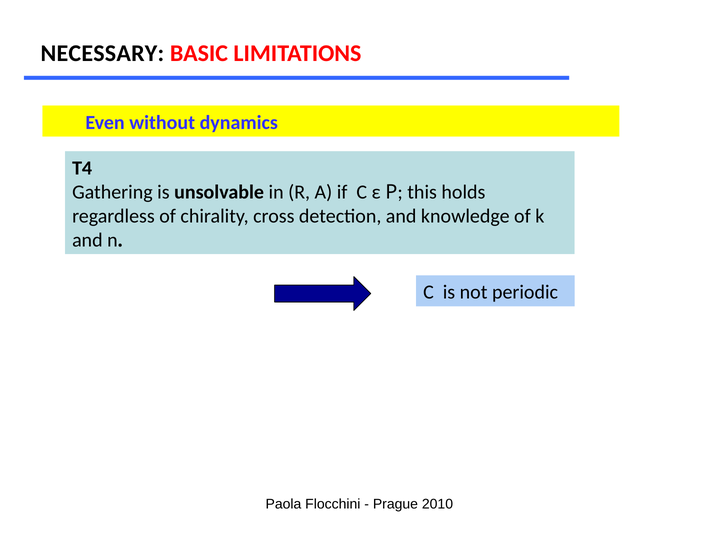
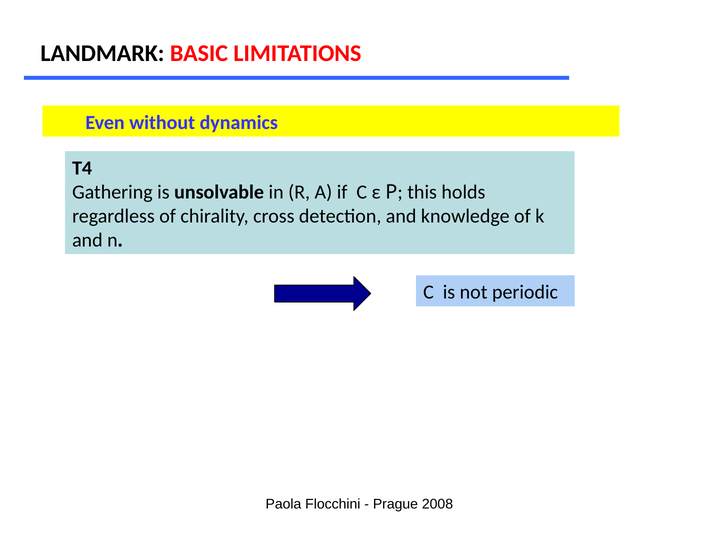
NECESSARY: NECESSARY -> LANDMARK
2010: 2010 -> 2008
